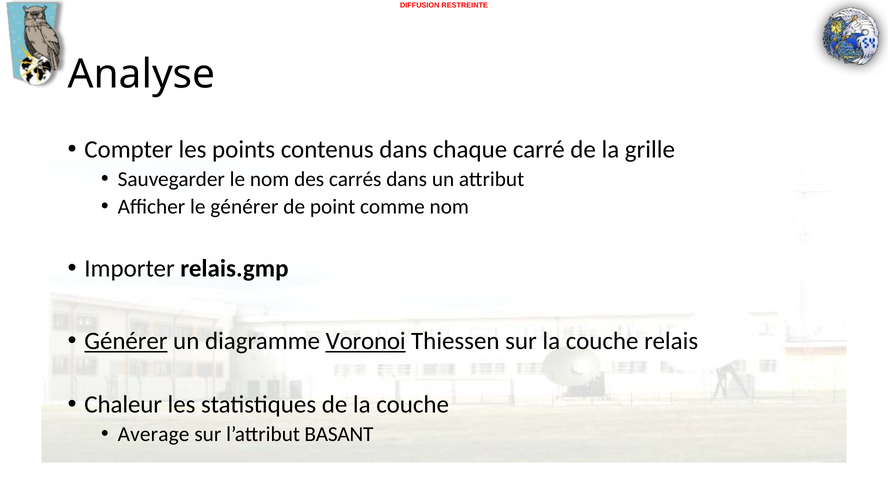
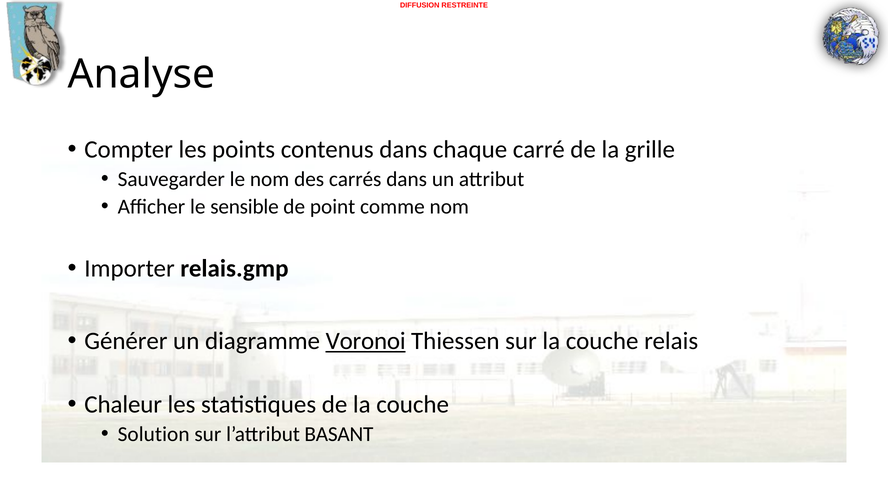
le générer: générer -> sensible
Générer at (126, 341) underline: present -> none
Average: Average -> Solution
